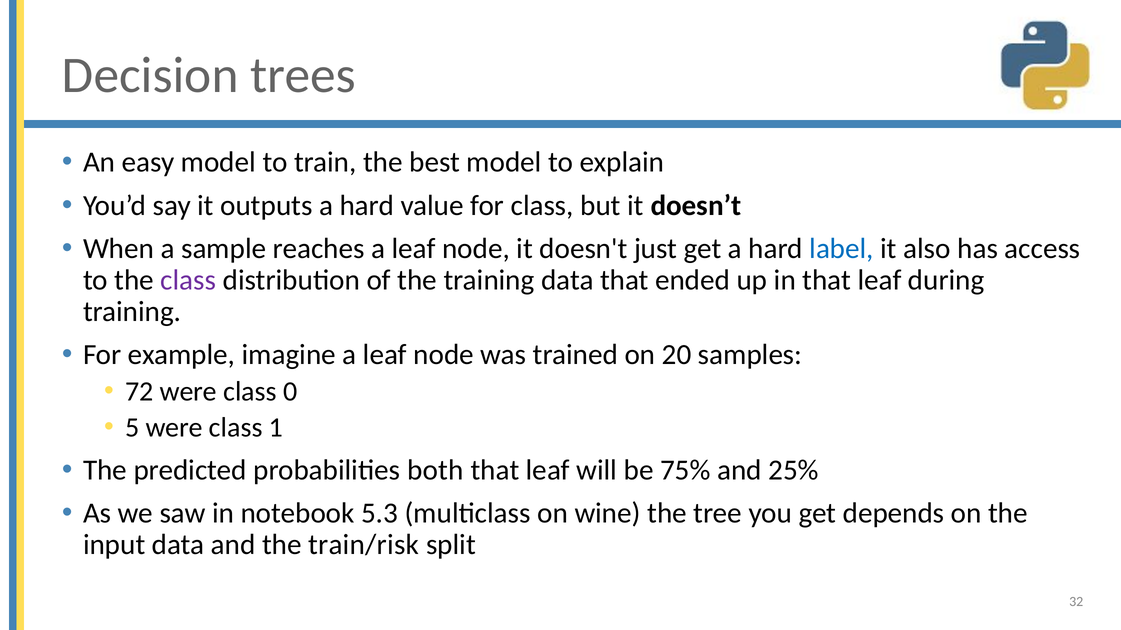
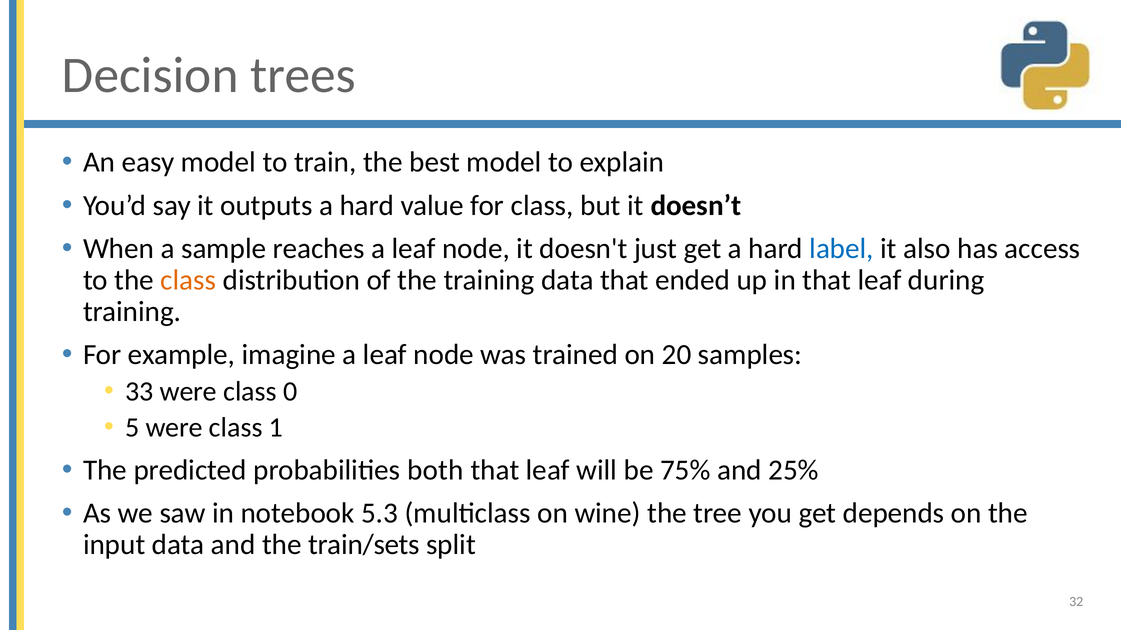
class at (188, 280) colour: purple -> orange
72: 72 -> 33
train/risk: train/risk -> train/sets
